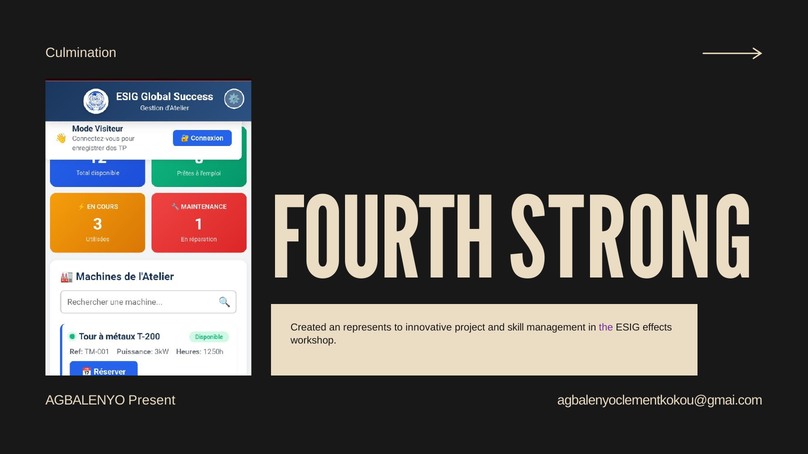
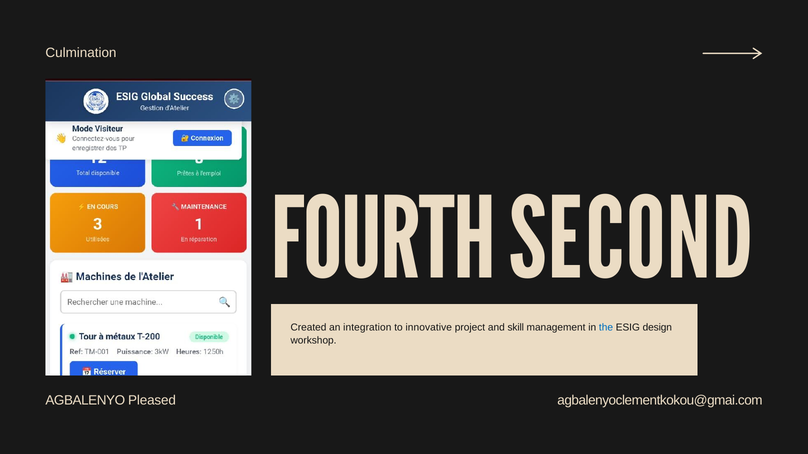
STRONG: STRONG -> SECOND
represents: represents -> integration
the colour: purple -> blue
effects: effects -> design
Present: Present -> Pleased
